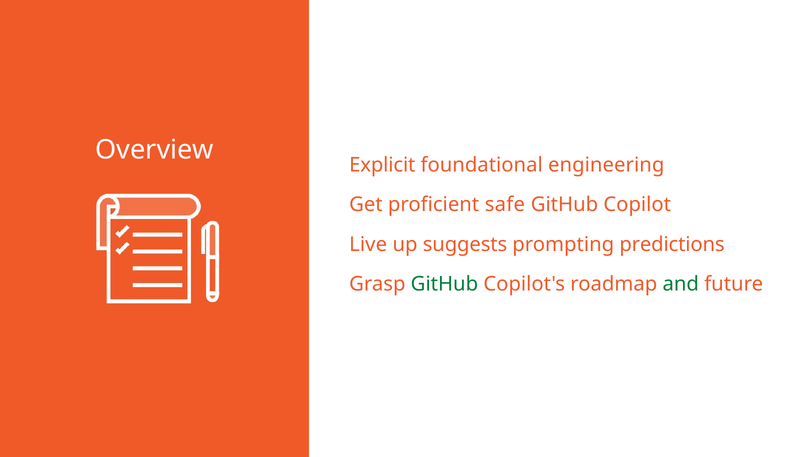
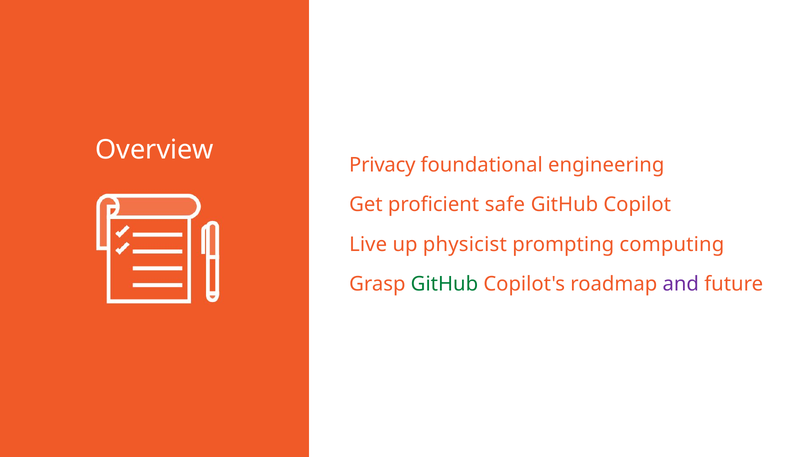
Explicit: Explicit -> Privacy
suggests: suggests -> physicist
predictions: predictions -> computing
and colour: green -> purple
